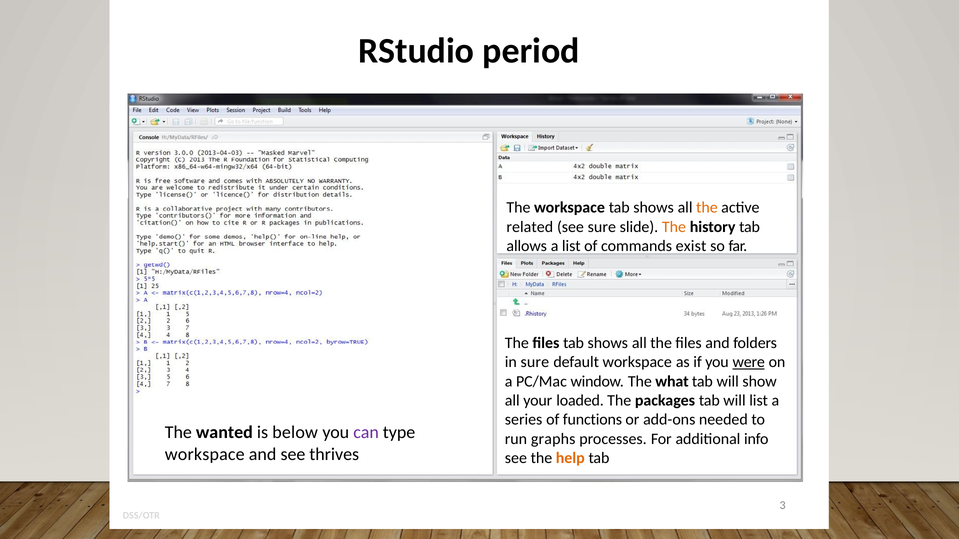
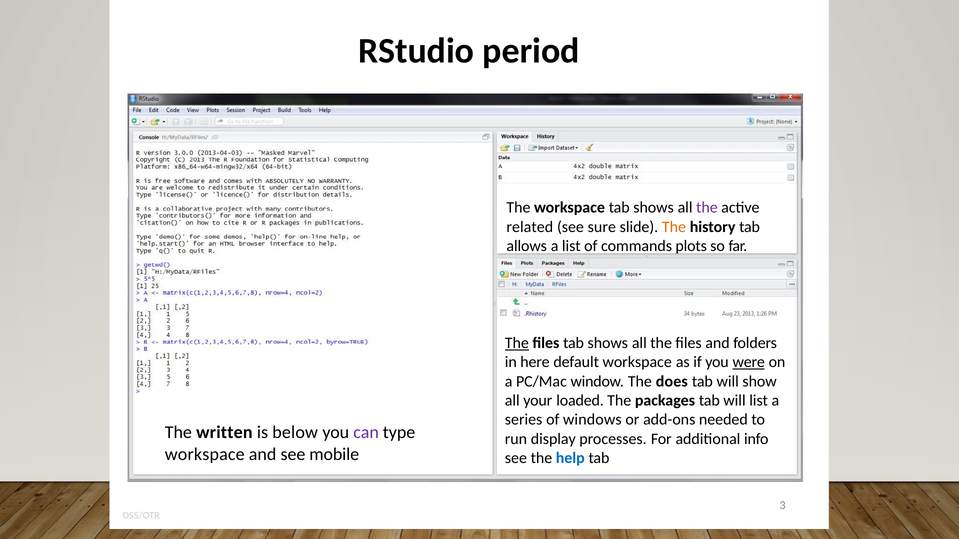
the at (707, 208) colour: orange -> purple
exist: exist -> plots
The at (517, 343) underline: none -> present
in sure: sure -> here
what: what -> does
functions: functions -> windows
wanted: wanted -> written
graphs: graphs -> display
thrives: thrives -> mobile
help colour: orange -> blue
